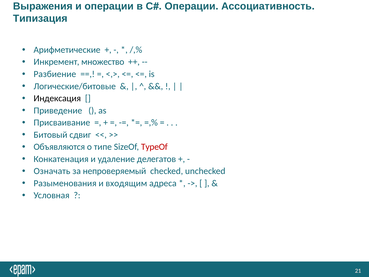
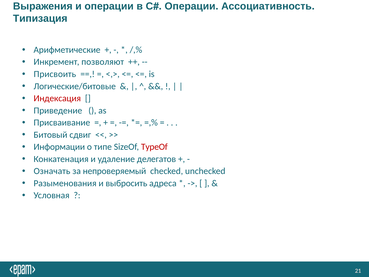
множество: множество -> позволяют
Разбиение: Разбиение -> Присвоить
Индексация colour: black -> red
Объявляются: Объявляются -> Информации
входящим: входящим -> выбросить
